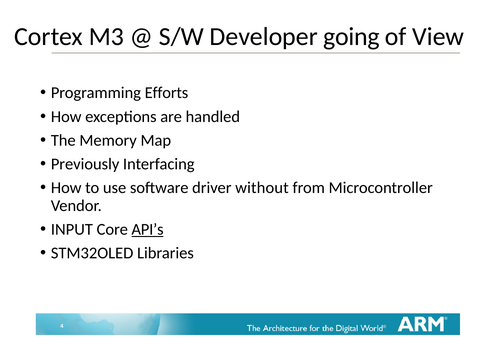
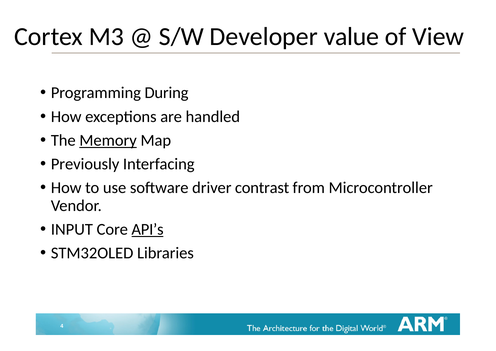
going: going -> value
Efforts: Efforts -> During
Memory underline: none -> present
without: without -> contrast
